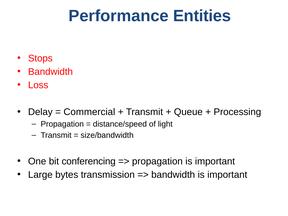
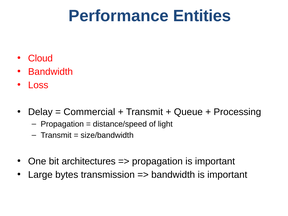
Stops: Stops -> Cloud
conferencing: conferencing -> architectures
